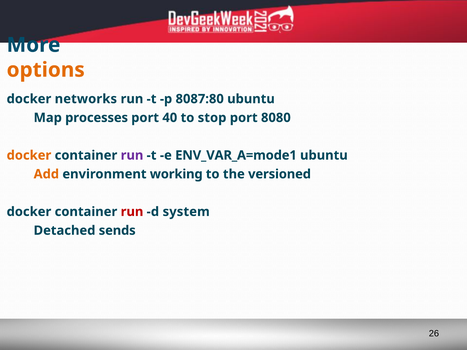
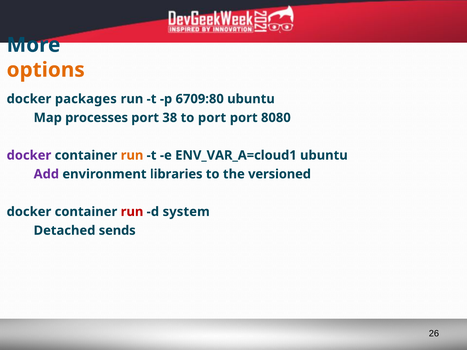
networks: networks -> packages
8087:80: 8087:80 -> 6709:80
40: 40 -> 38
to stop: stop -> port
docker at (29, 155) colour: orange -> purple
run at (132, 155) colour: purple -> orange
ENV_VAR_A=mode1: ENV_VAR_A=mode1 -> ENV_VAR_A=cloud1
Add colour: orange -> purple
working: working -> libraries
